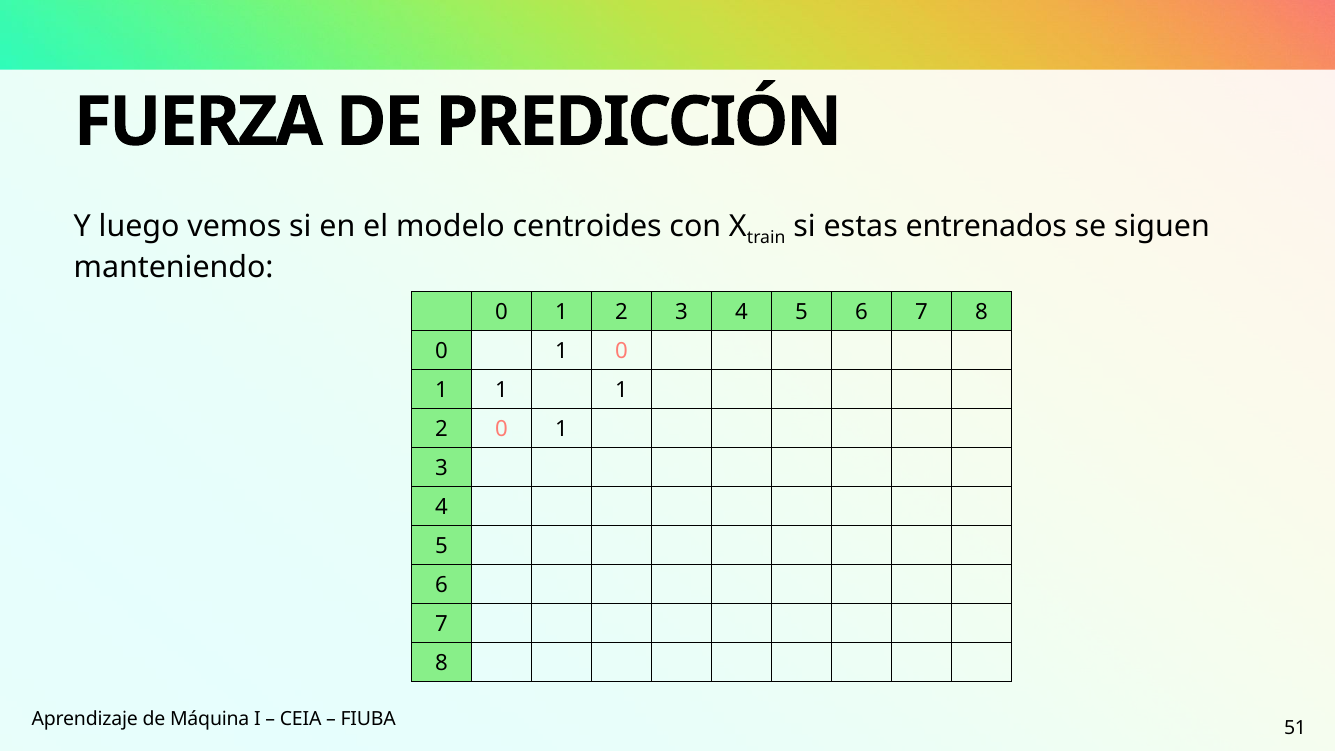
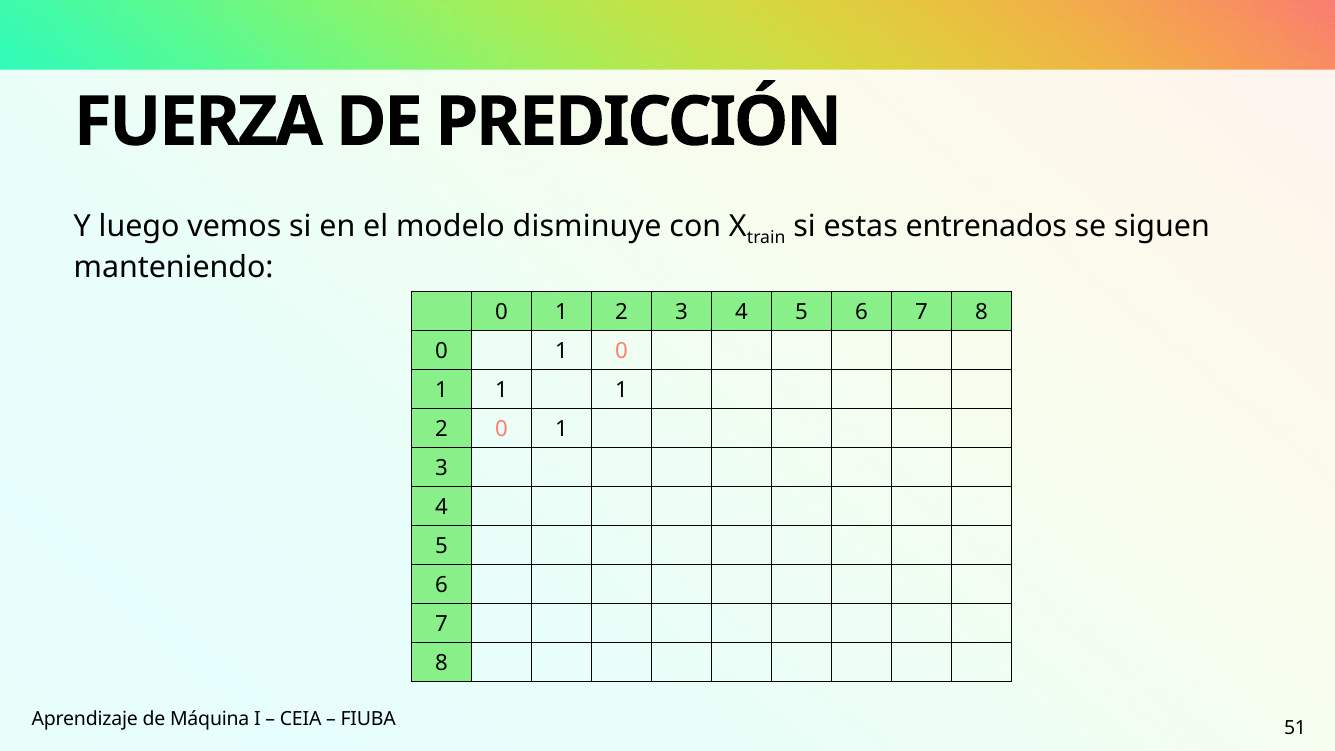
centroides: centroides -> disminuye
